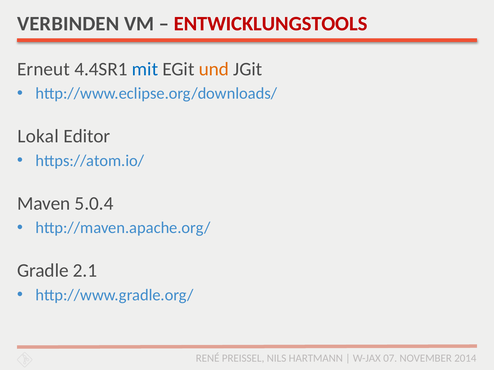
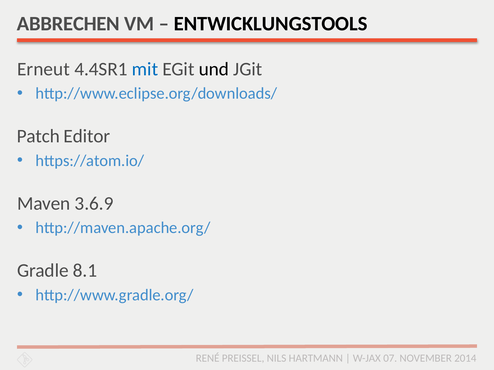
VERBINDEN: VERBINDEN -> ABBRECHEN
ENTWICKLUNGSTOOLS colour: red -> black
und colour: orange -> black
Lokal: Lokal -> Patch
5.0.4: 5.0.4 -> 3.6.9
2.1: 2.1 -> 8.1
